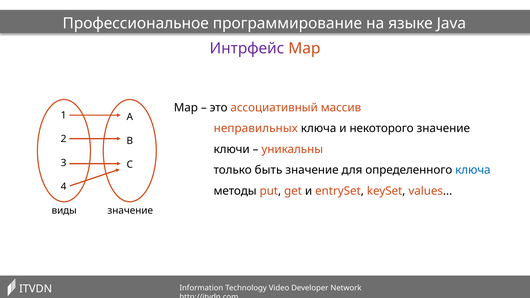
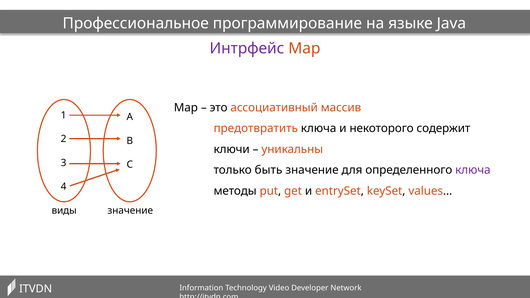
неправильных: неправильных -> предотвратить
некоторого значение: значение -> содержит
ключа at (473, 170) colour: blue -> purple
